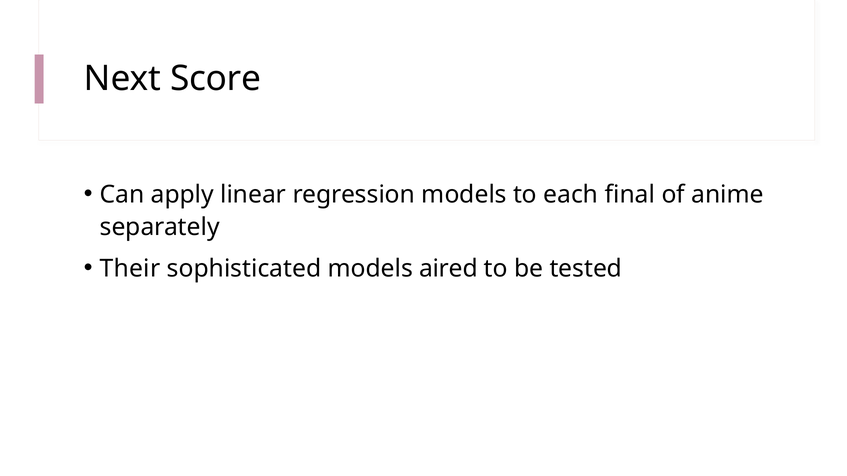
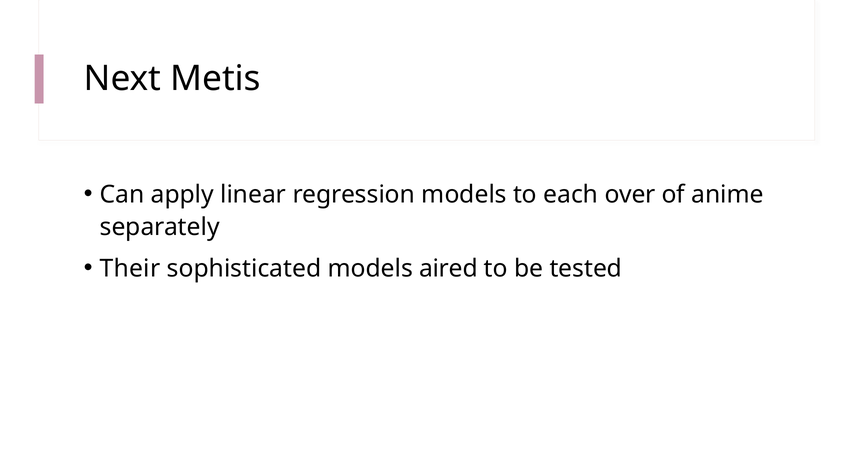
Score: Score -> Metis
final: final -> over
